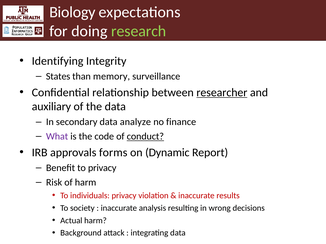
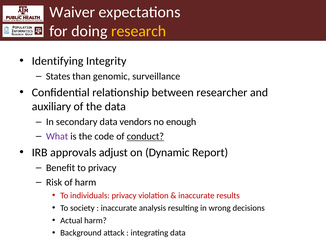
Biology: Biology -> Waiver
research colour: light green -> yellow
memory: memory -> genomic
researcher underline: present -> none
analyze: analyze -> vendors
finance: finance -> enough
forms: forms -> adjust
